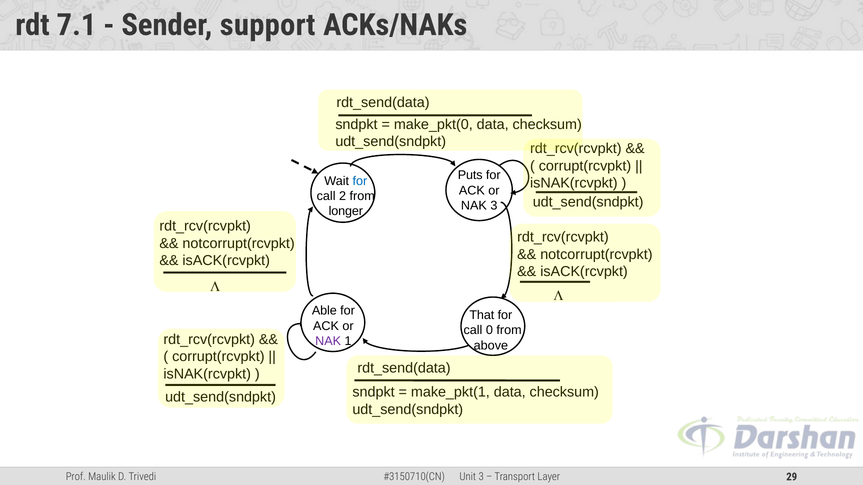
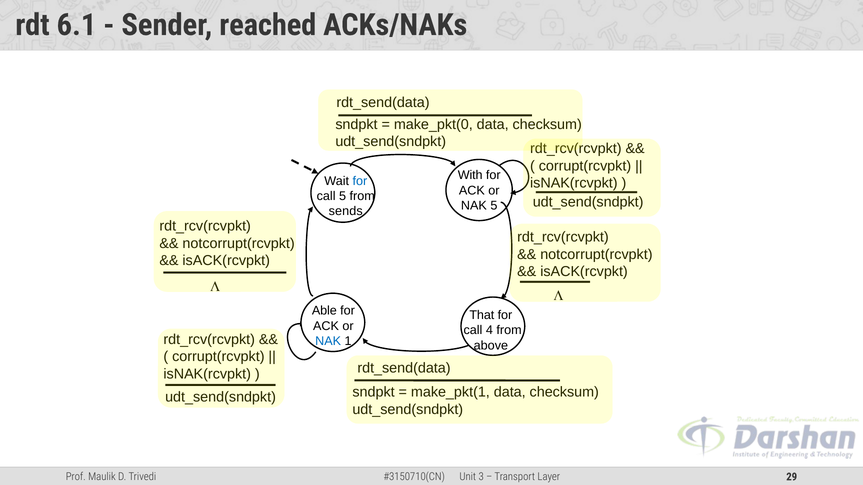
7.1: 7.1 -> 6.1
support: support -> reached
Puts: Puts -> With
call 2: 2 -> 5
NAK 3: 3 -> 5
longer: longer -> sends
0: 0 -> 4
NAK at (328, 341) colour: purple -> blue
